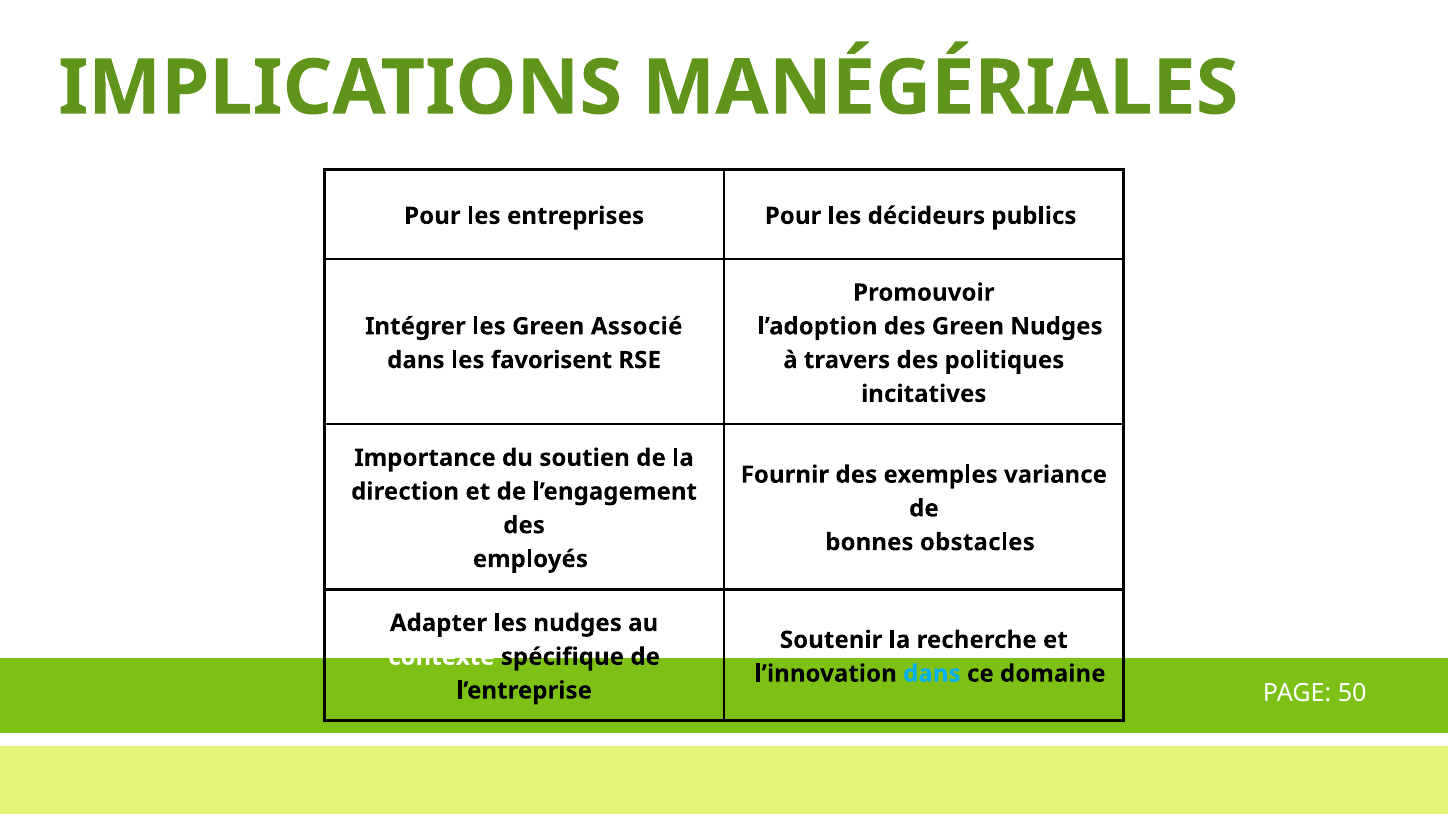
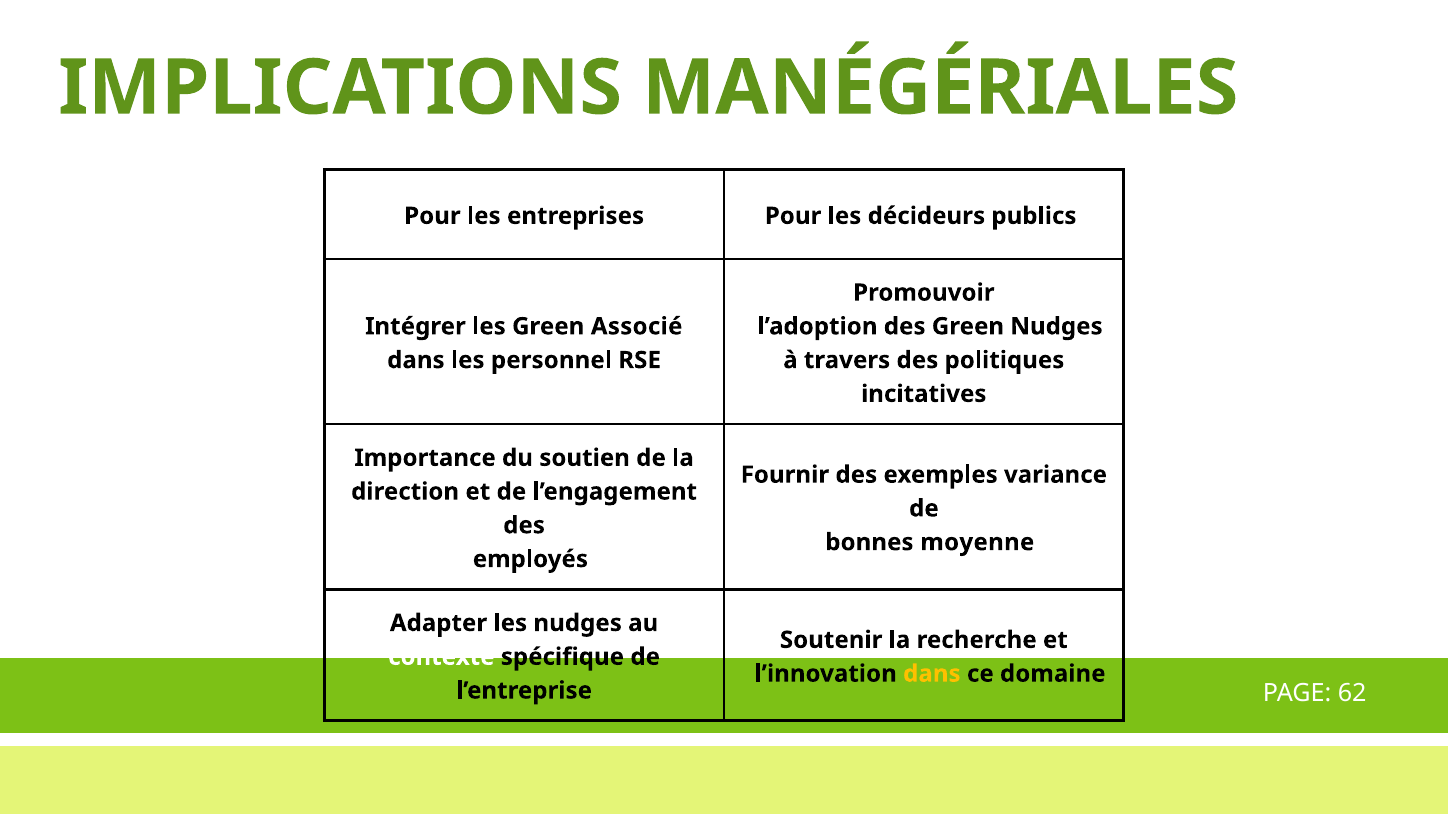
favorisent: favorisent -> personnel
obstacles: obstacles -> moyenne
dans at (932, 674) colour: light blue -> yellow
50: 50 -> 62
